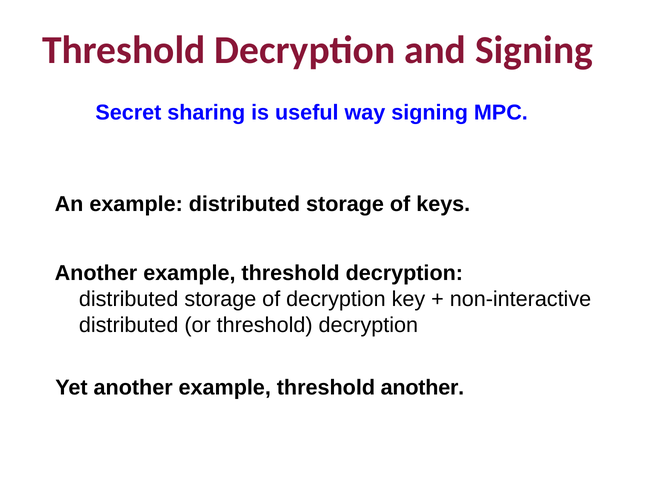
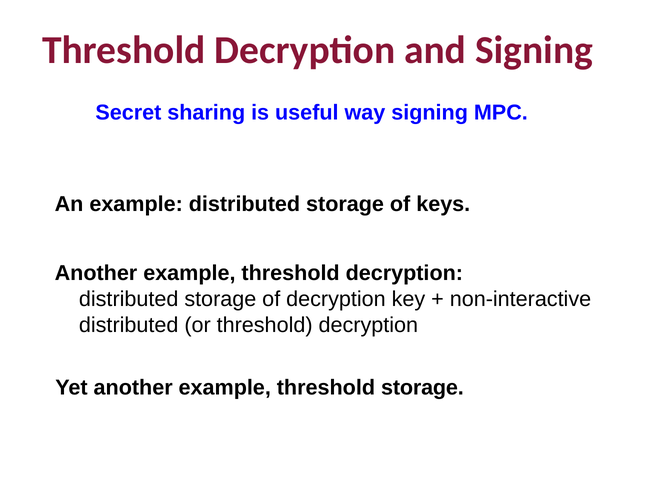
threshold another: another -> storage
